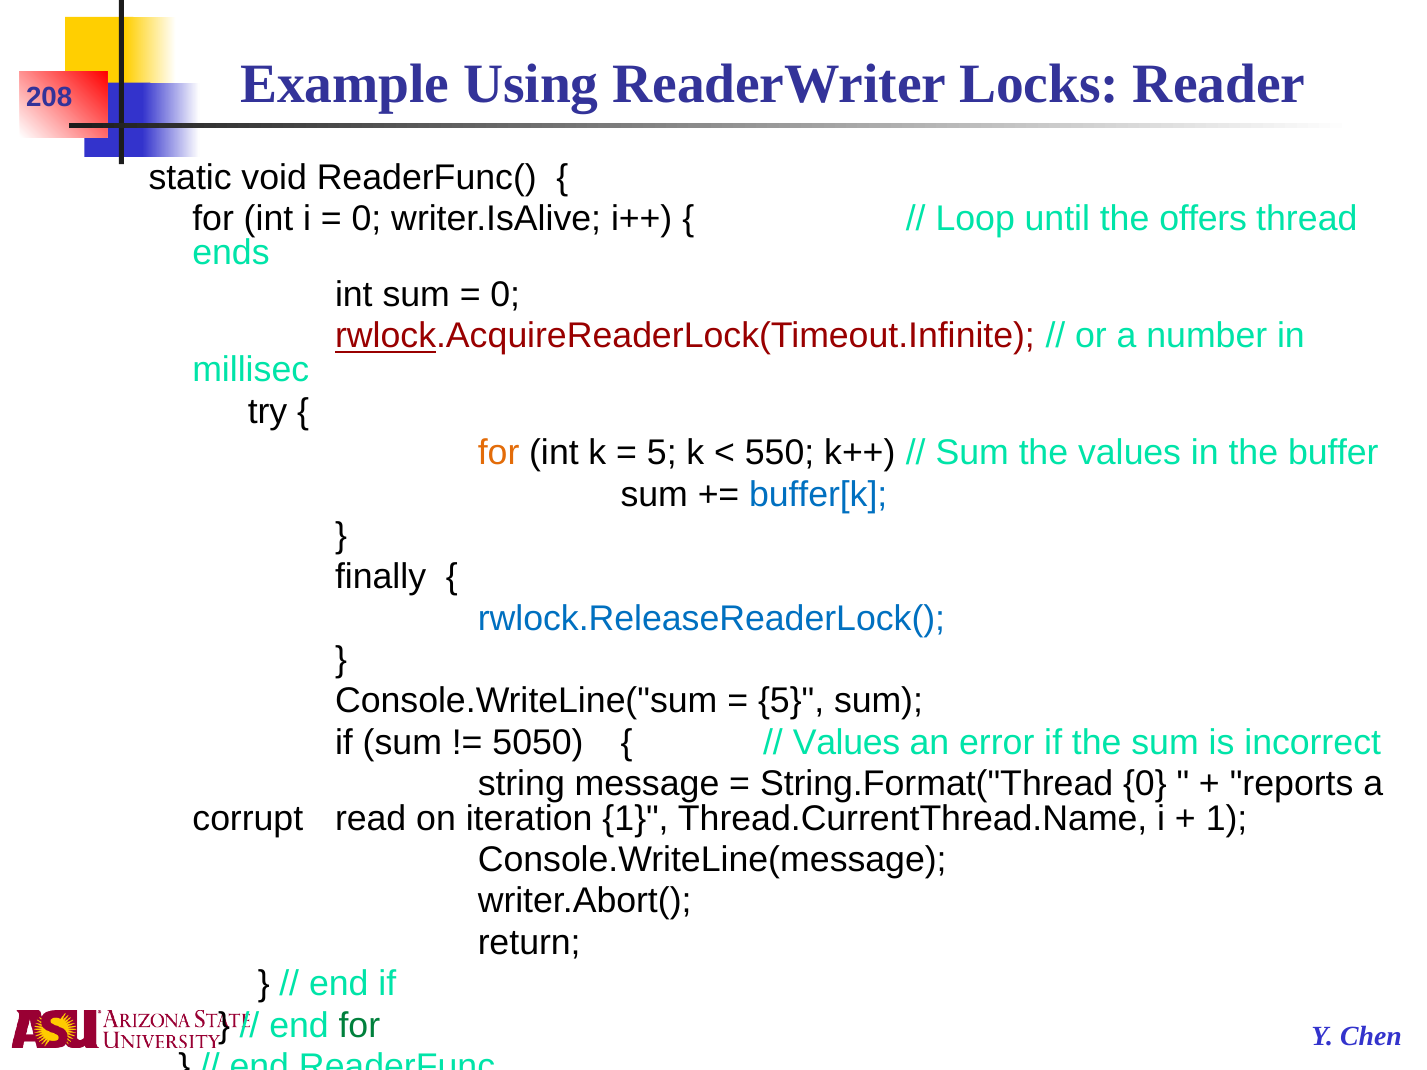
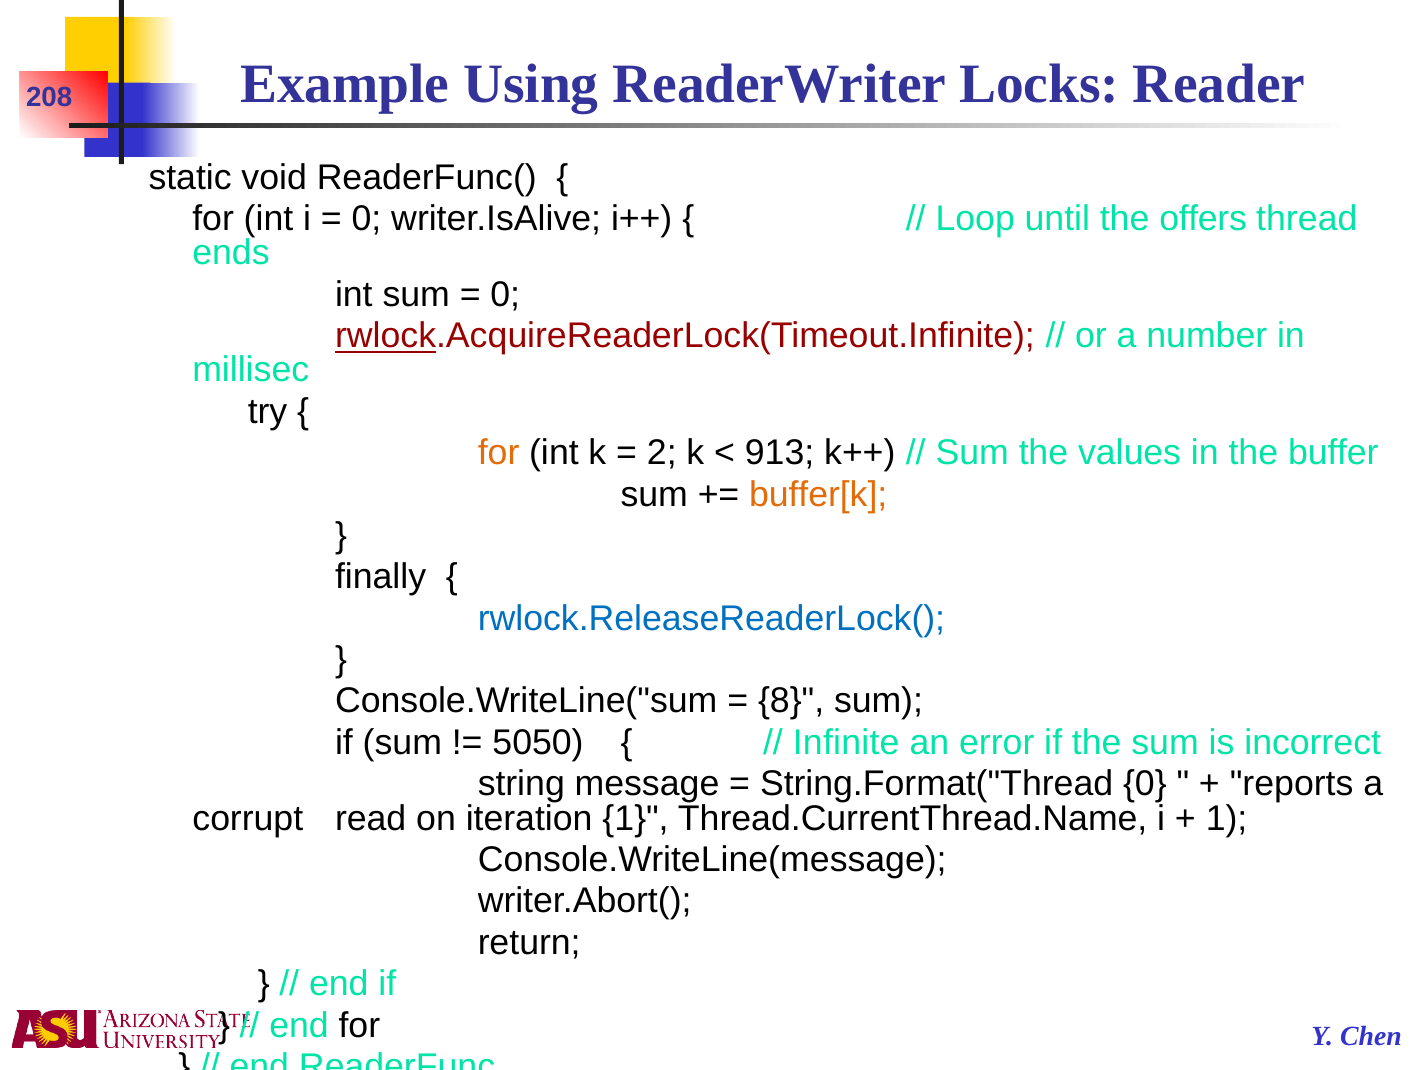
5 at (662, 453): 5 -> 2
550: 550 -> 913
buffer[k colour: blue -> orange
5 at (791, 701): 5 -> 8
Values at (846, 743): Values -> Infinite
for at (359, 1025) colour: green -> black
